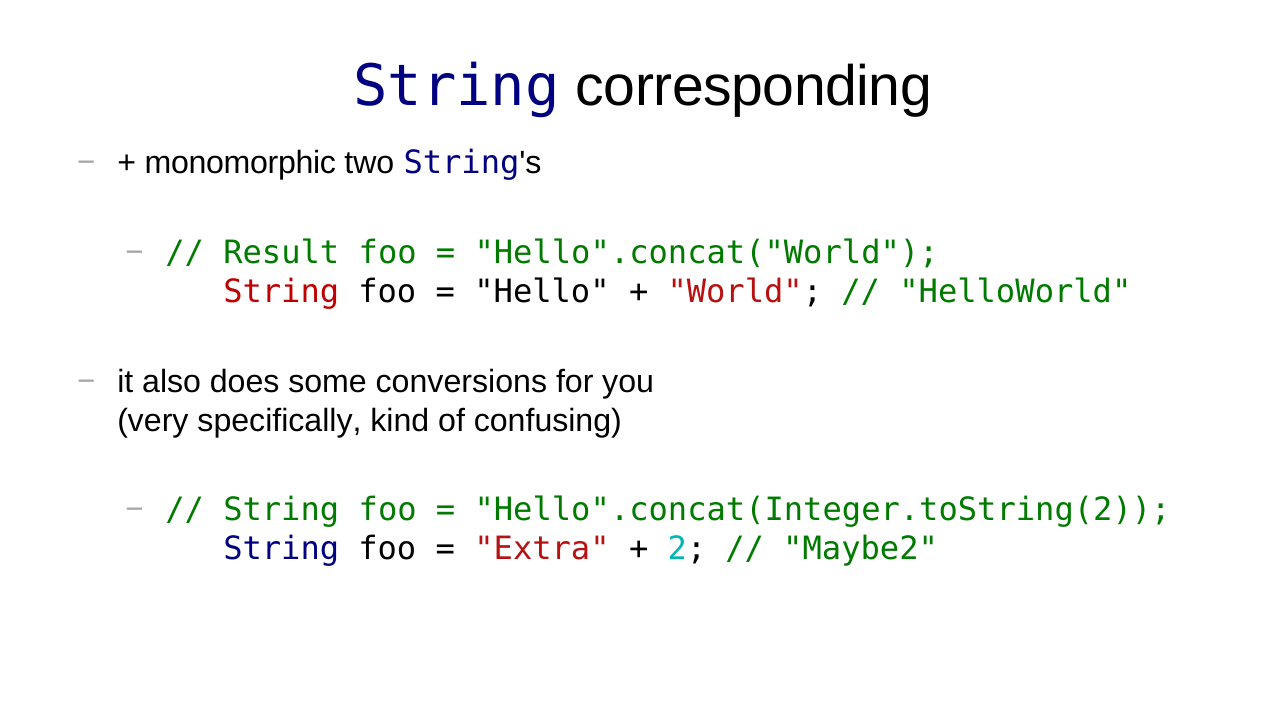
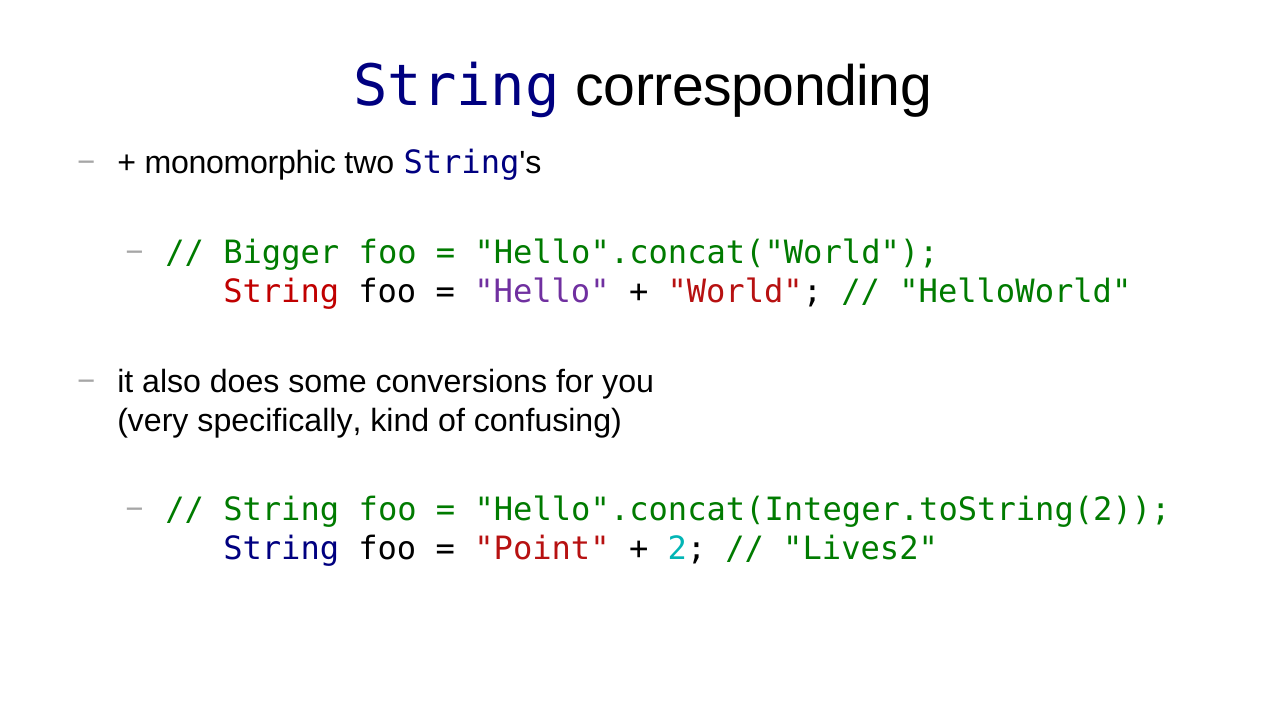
Result: Result -> Bigger
Hello colour: black -> purple
Extra: Extra -> Point
Maybe2: Maybe2 -> Lives2
